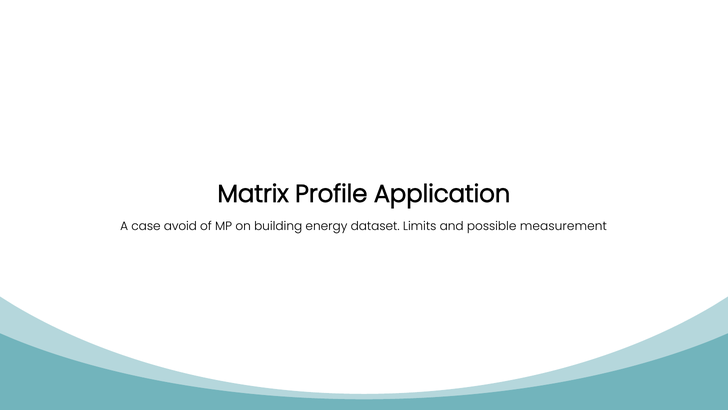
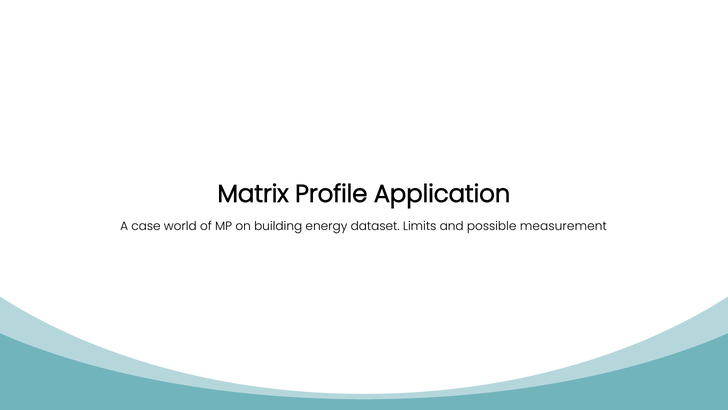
avoid: avoid -> world
